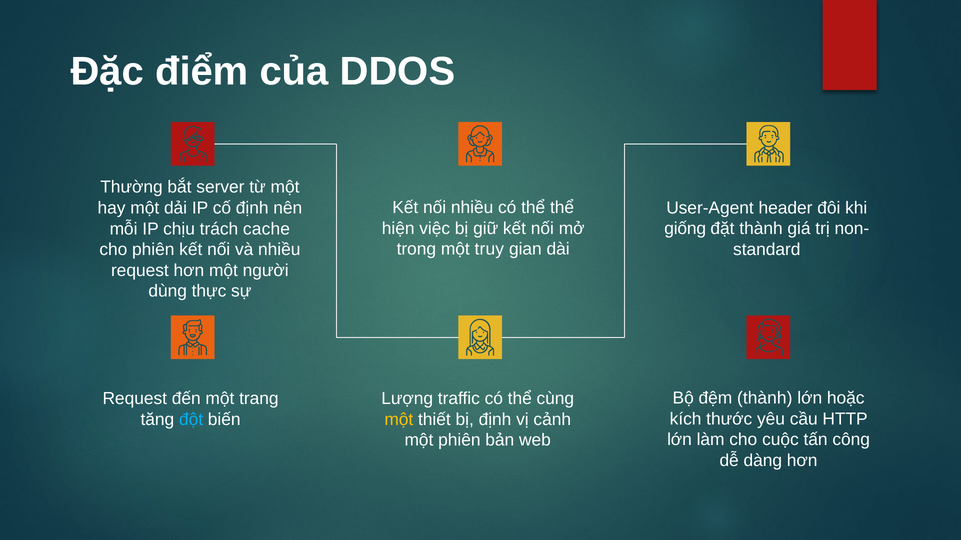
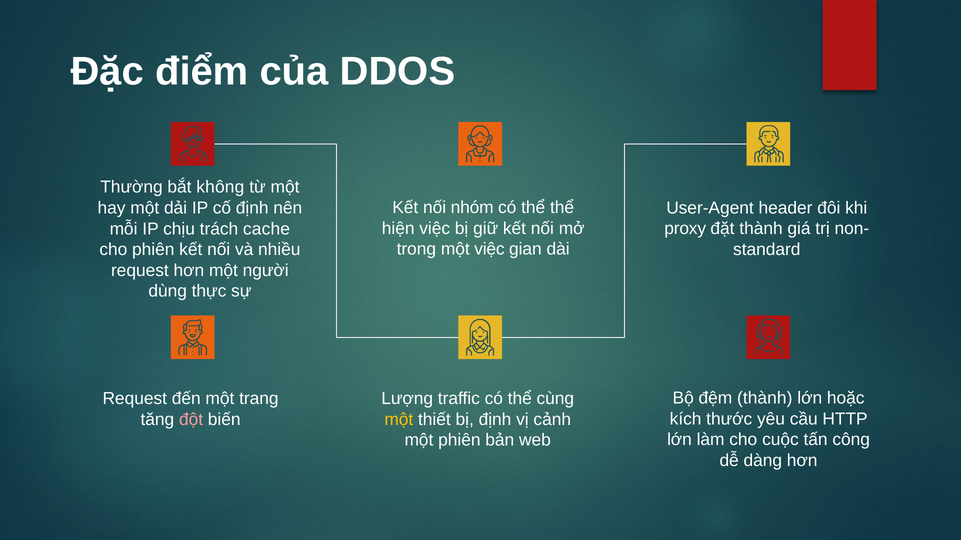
server: server -> không
nối nhiều: nhiều -> nhóm
giống: giống -> proxy
một truy: truy -> việc
đột colour: light blue -> pink
